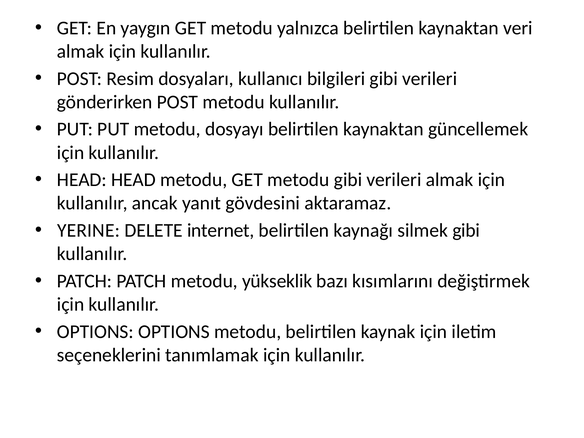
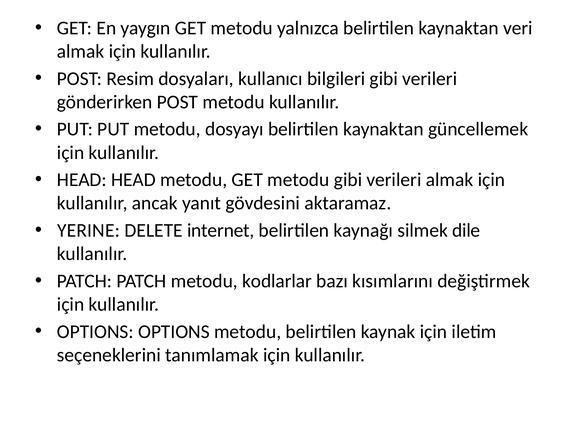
silmek gibi: gibi -> dile
yükseklik: yükseklik -> kodlarlar
